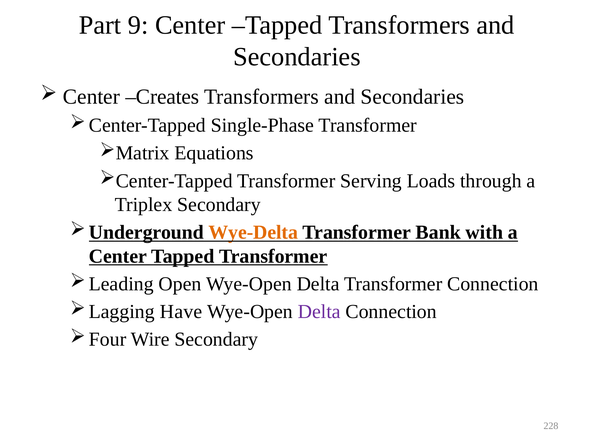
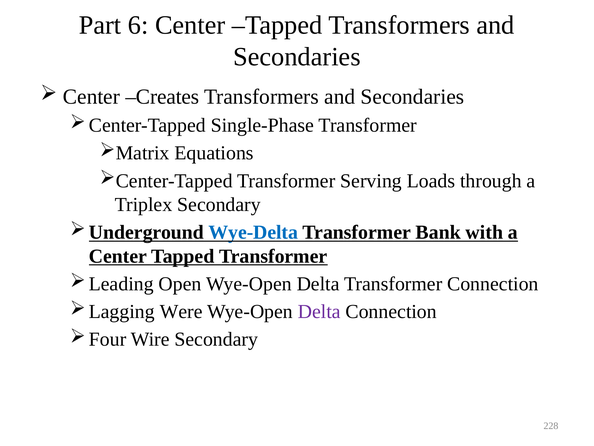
9: 9 -> 6
Wye-Delta colour: orange -> blue
Have: Have -> Were
